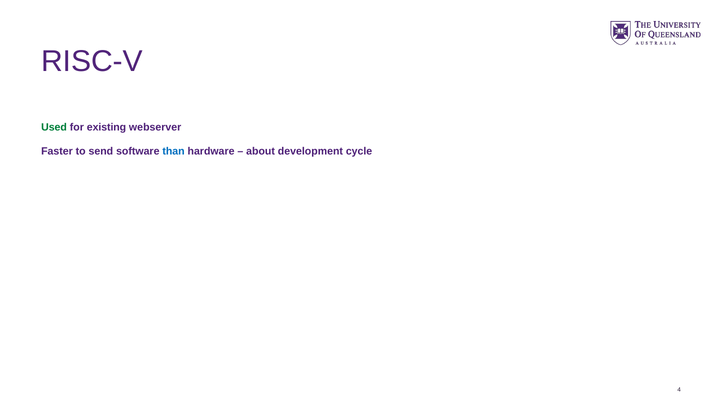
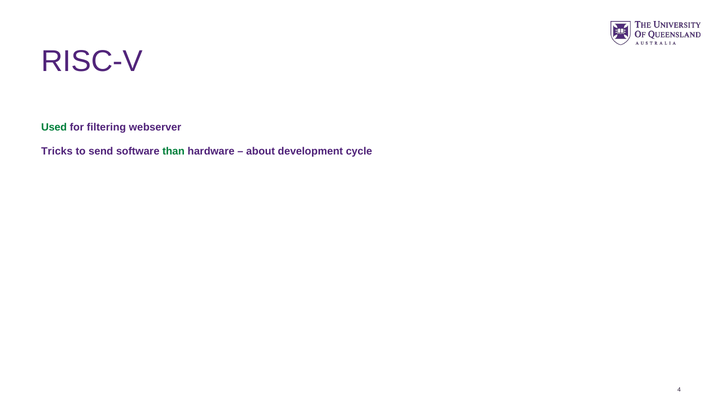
existing: existing -> filtering
Faster: Faster -> Tricks
than colour: blue -> green
